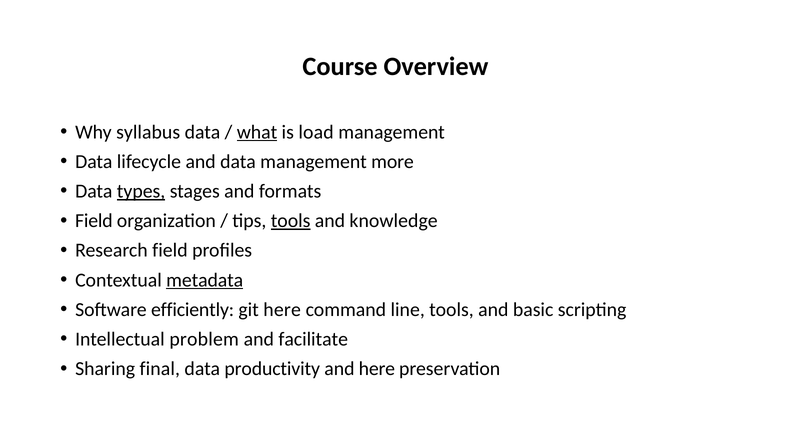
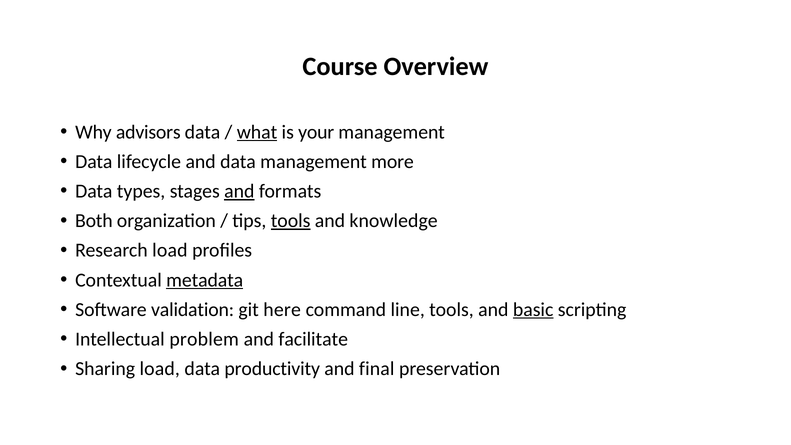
syllabus: syllabus -> advisors
load: load -> your
types underline: present -> none
and at (239, 191) underline: none -> present
Field at (94, 221): Field -> Both
Research field: field -> load
efficiently: efficiently -> validation
basic underline: none -> present
Sharing final: final -> load
and here: here -> final
